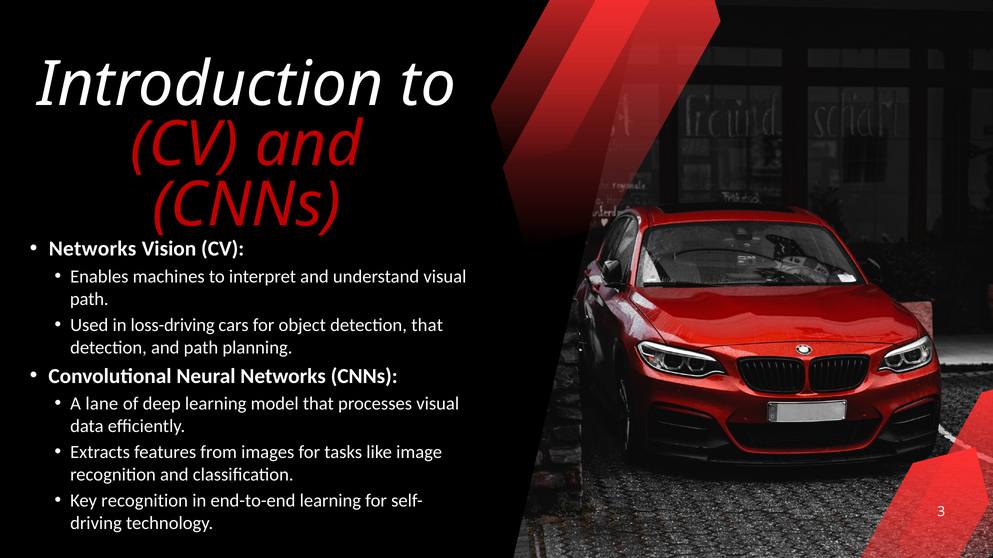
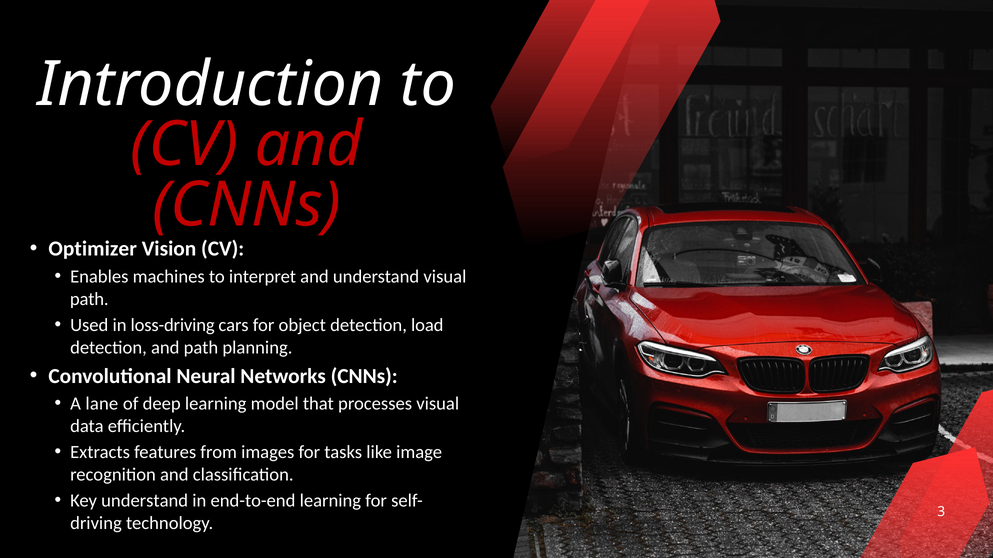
Networks at (93, 249): Networks -> Optimizer
detection that: that -> load
Key recognition: recognition -> understand
